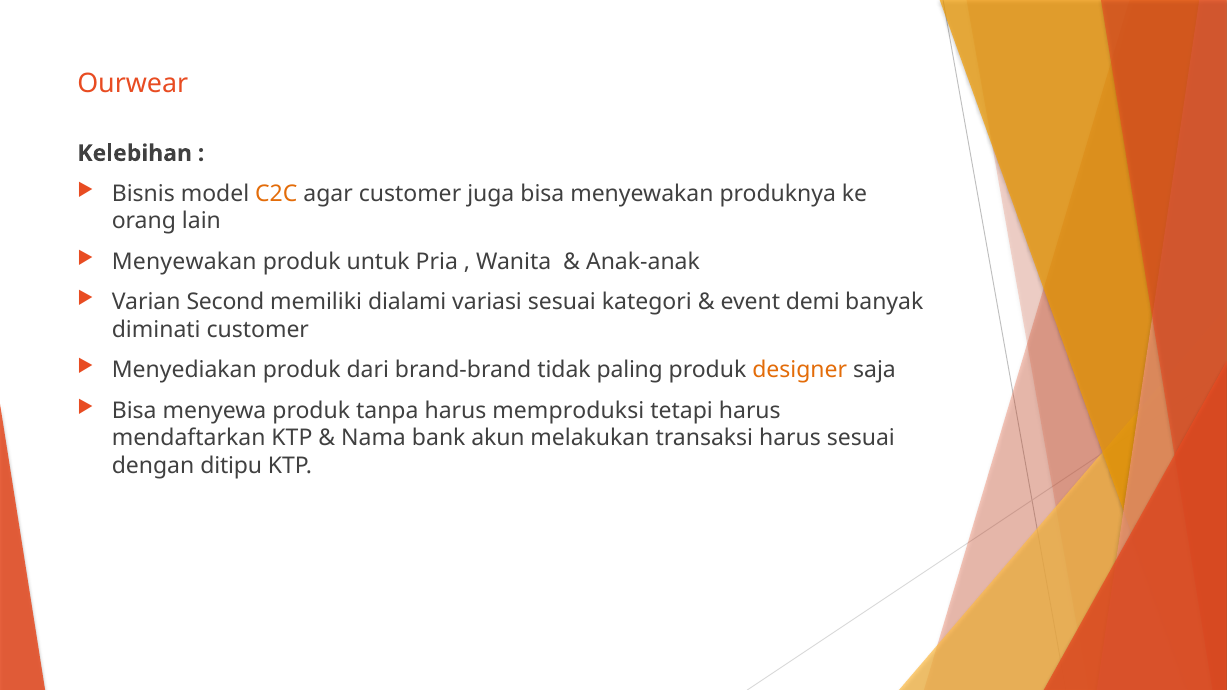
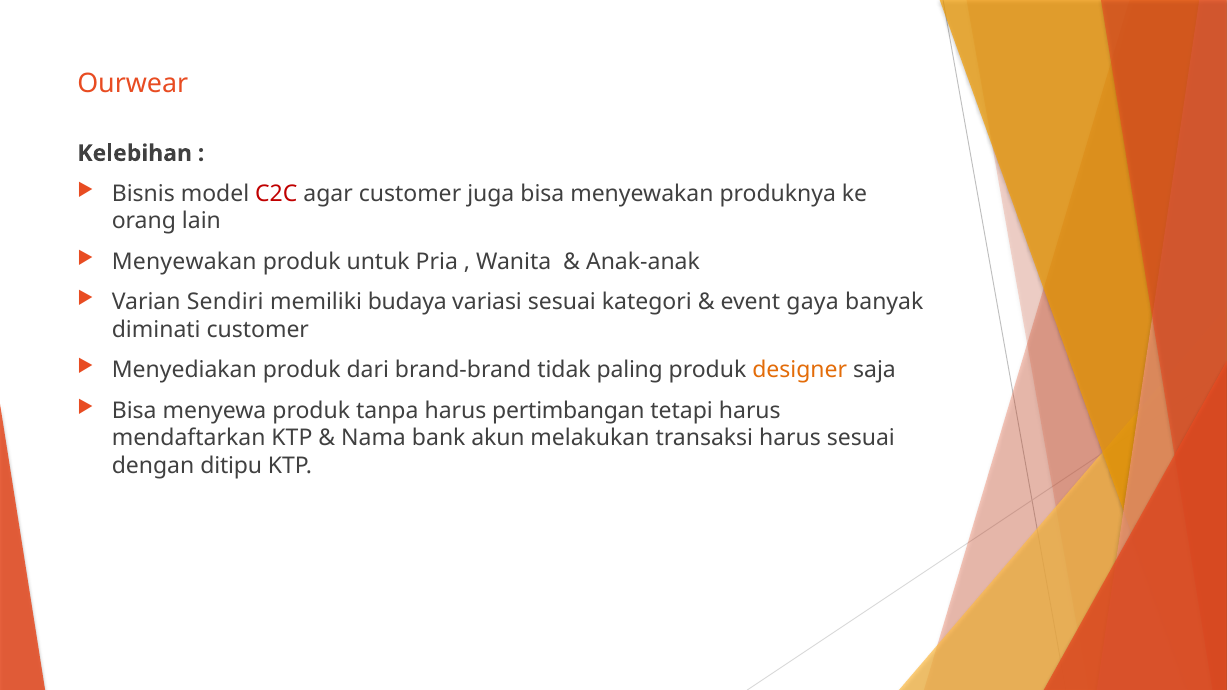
C2C colour: orange -> red
Second: Second -> Sendiri
dialami: dialami -> budaya
demi: demi -> gaya
memproduksi: memproduksi -> pertimbangan
